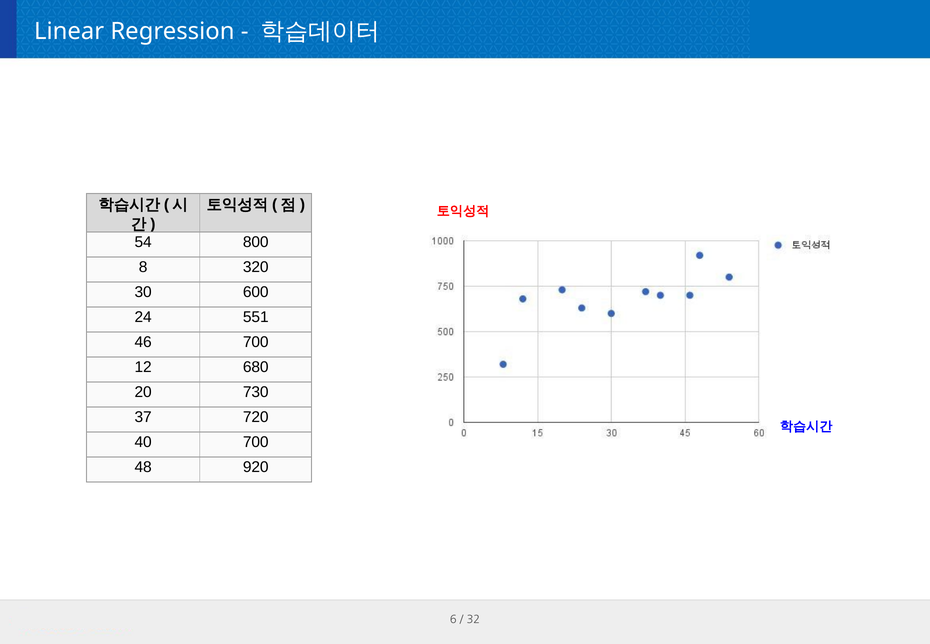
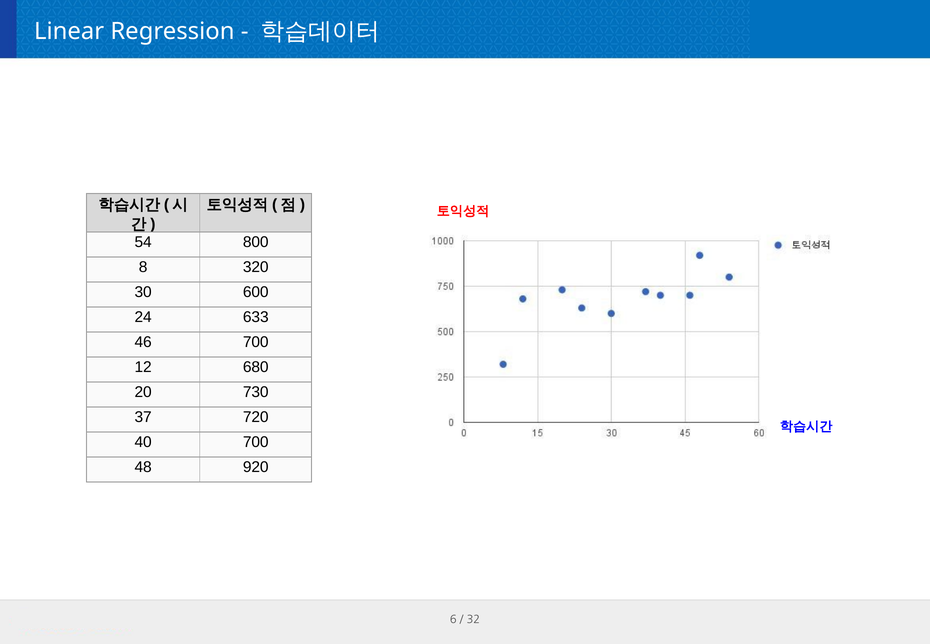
551: 551 -> 633
